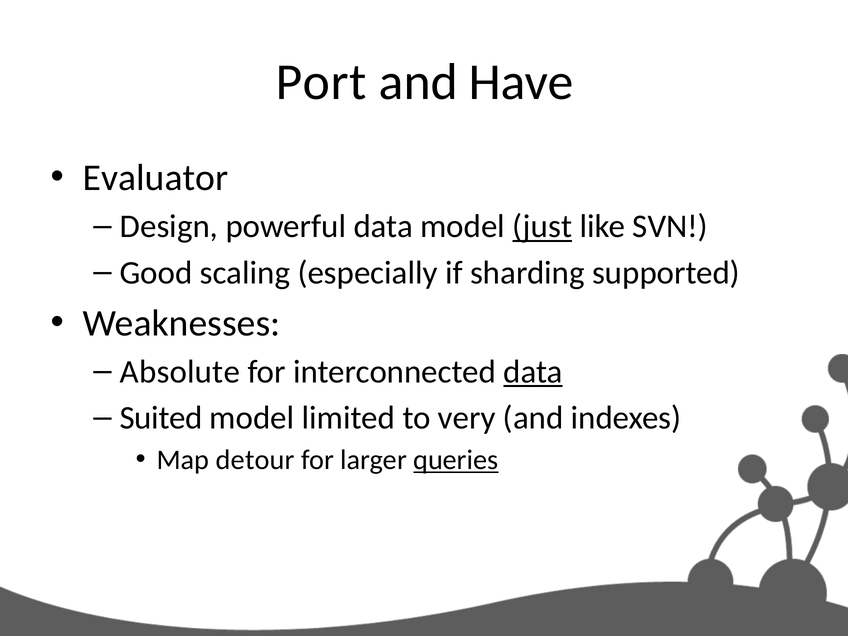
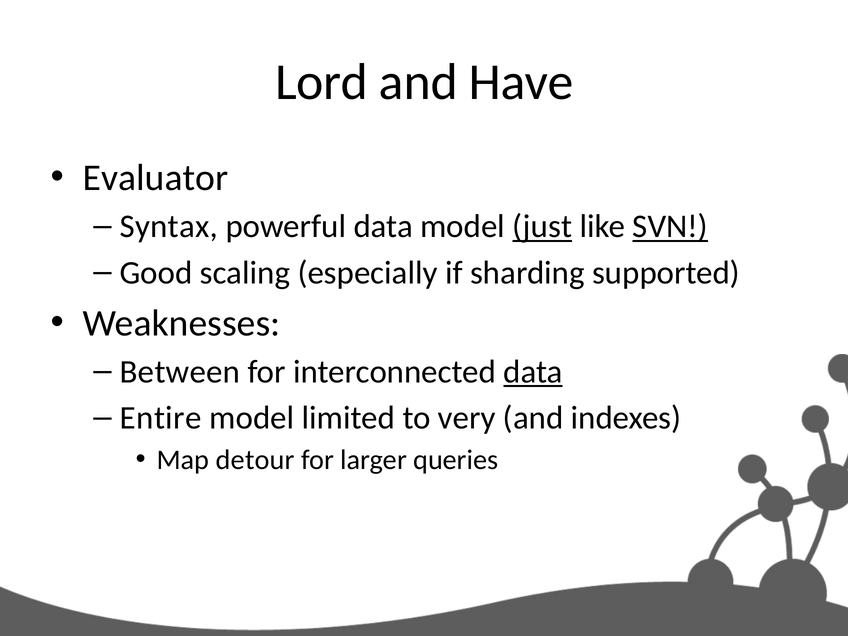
Port: Port -> Lord
Design: Design -> Syntax
SVN underline: none -> present
Absolute: Absolute -> Between
Suited: Suited -> Entire
queries underline: present -> none
